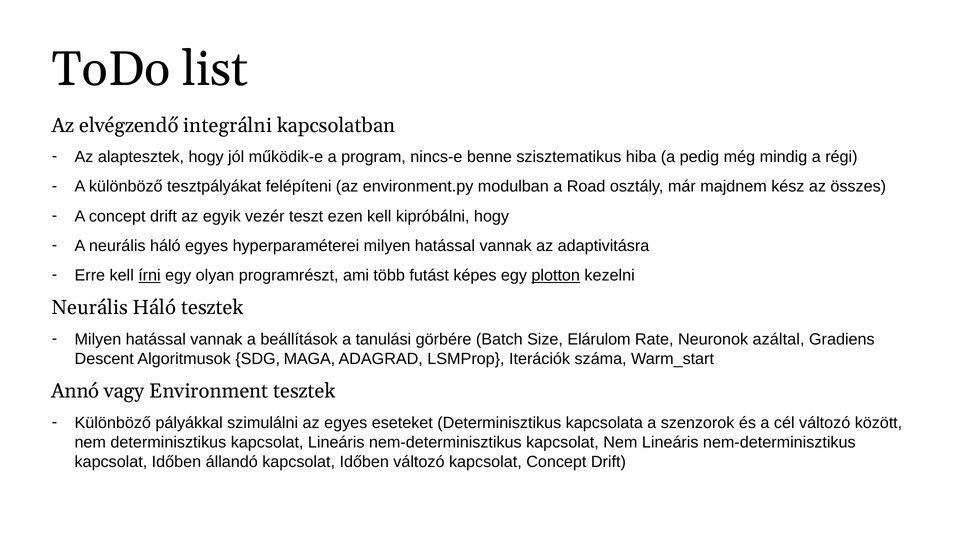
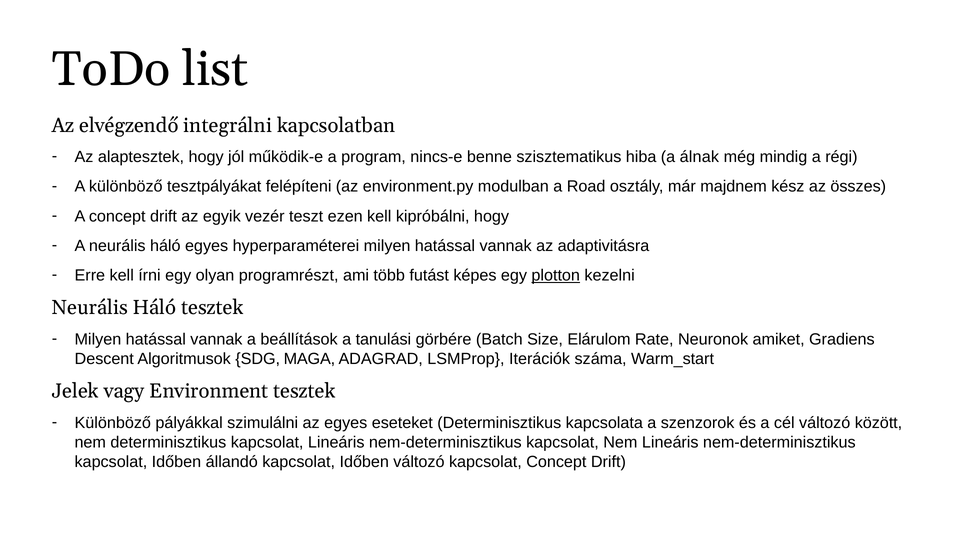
pedig: pedig -> álnak
írni underline: present -> none
azáltal: azáltal -> amiket
Annó: Annó -> Jelek
